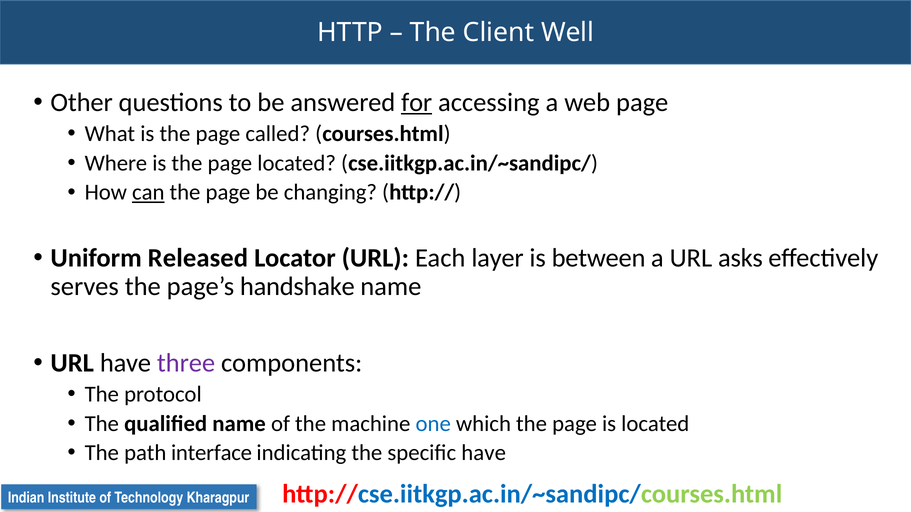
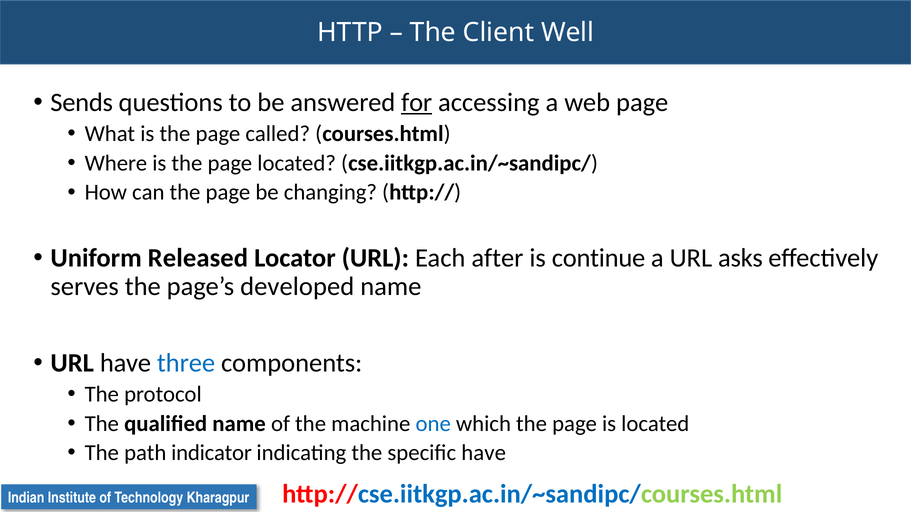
Other: Other -> Sends
can underline: present -> none
layer: layer -> after
between: between -> continue
handshake: handshake -> developed
three colour: purple -> blue
interface: interface -> indicator
